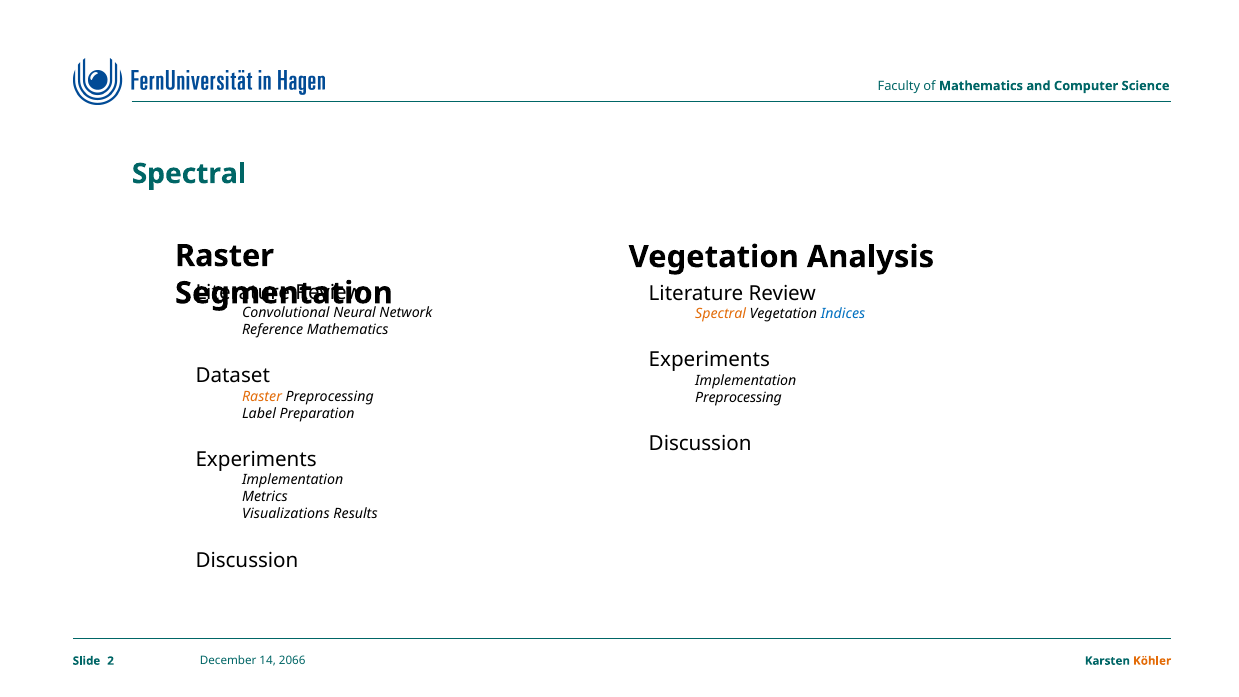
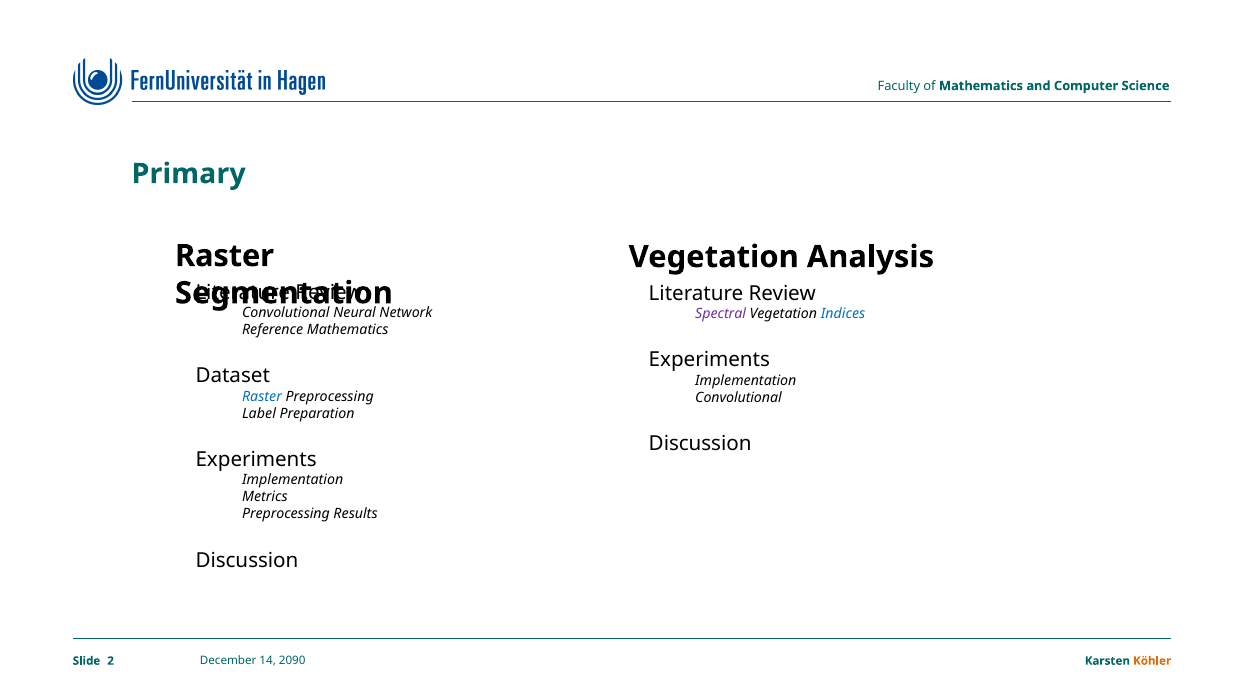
Spectral at (189, 174): Spectral -> Primary
Spectral at (721, 314) colour: orange -> purple
Raster at (262, 396) colour: orange -> blue
Preprocessing at (739, 397): Preprocessing -> Convolutional
Visualizations at (286, 514): Visualizations -> Preprocessing
2066: 2066 -> 2090
